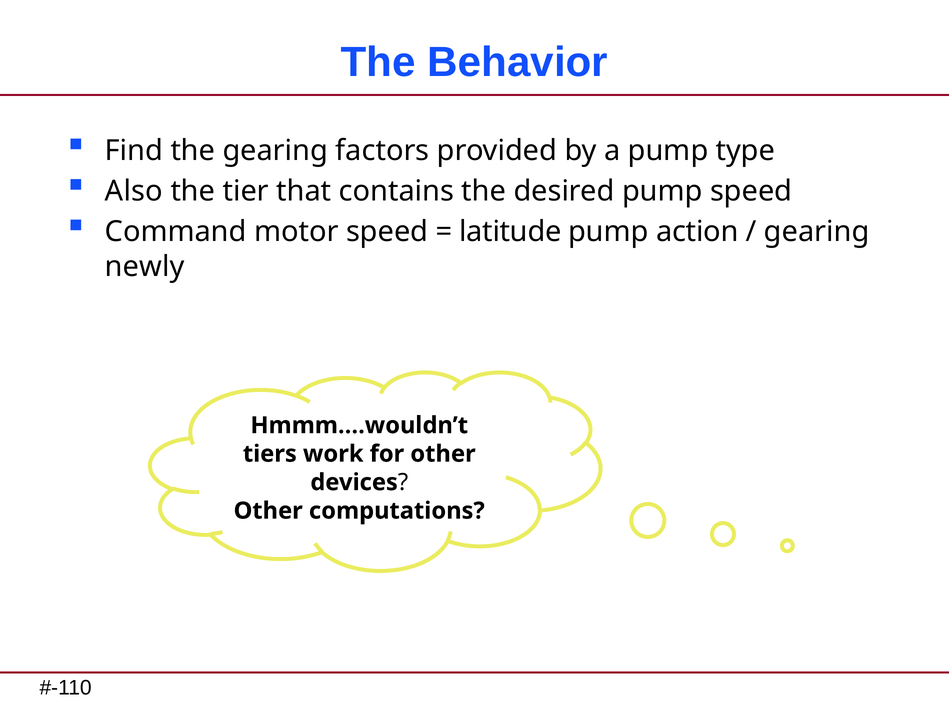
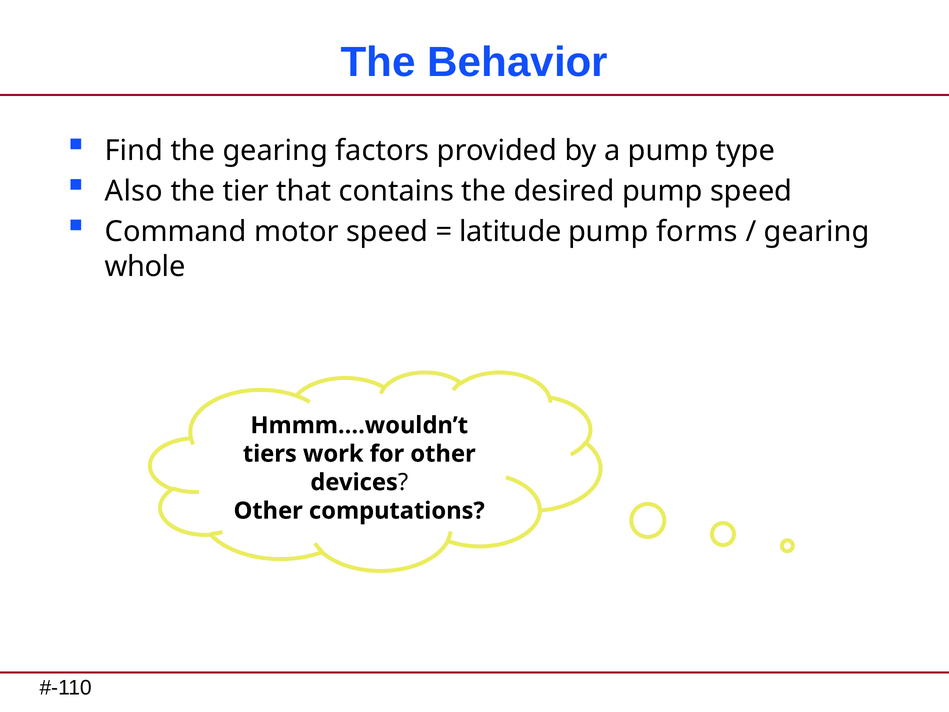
action: action -> forms
newly: newly -> whole
